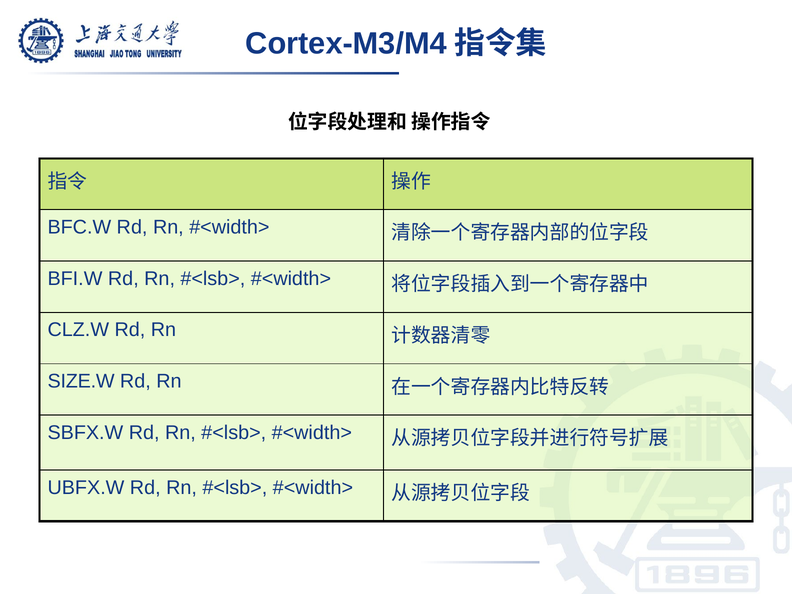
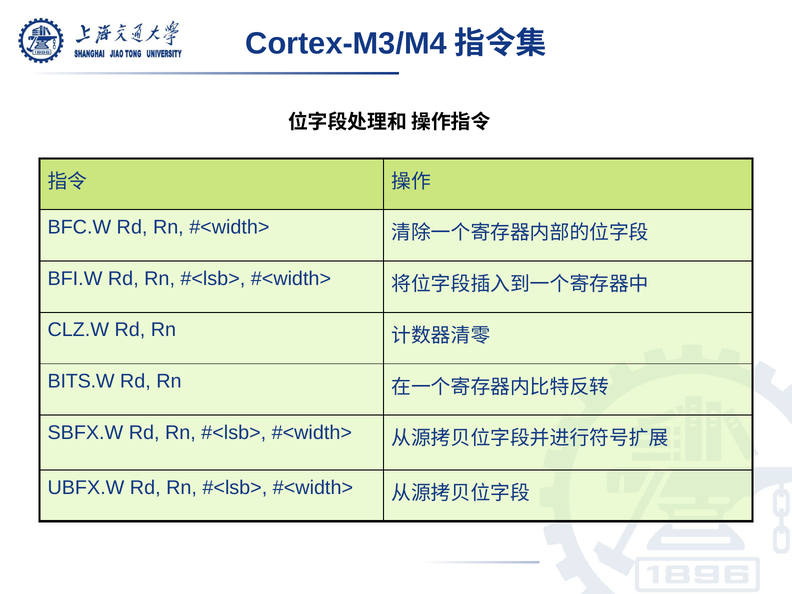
SIZE.W: SIZE.W -> BITS.W
